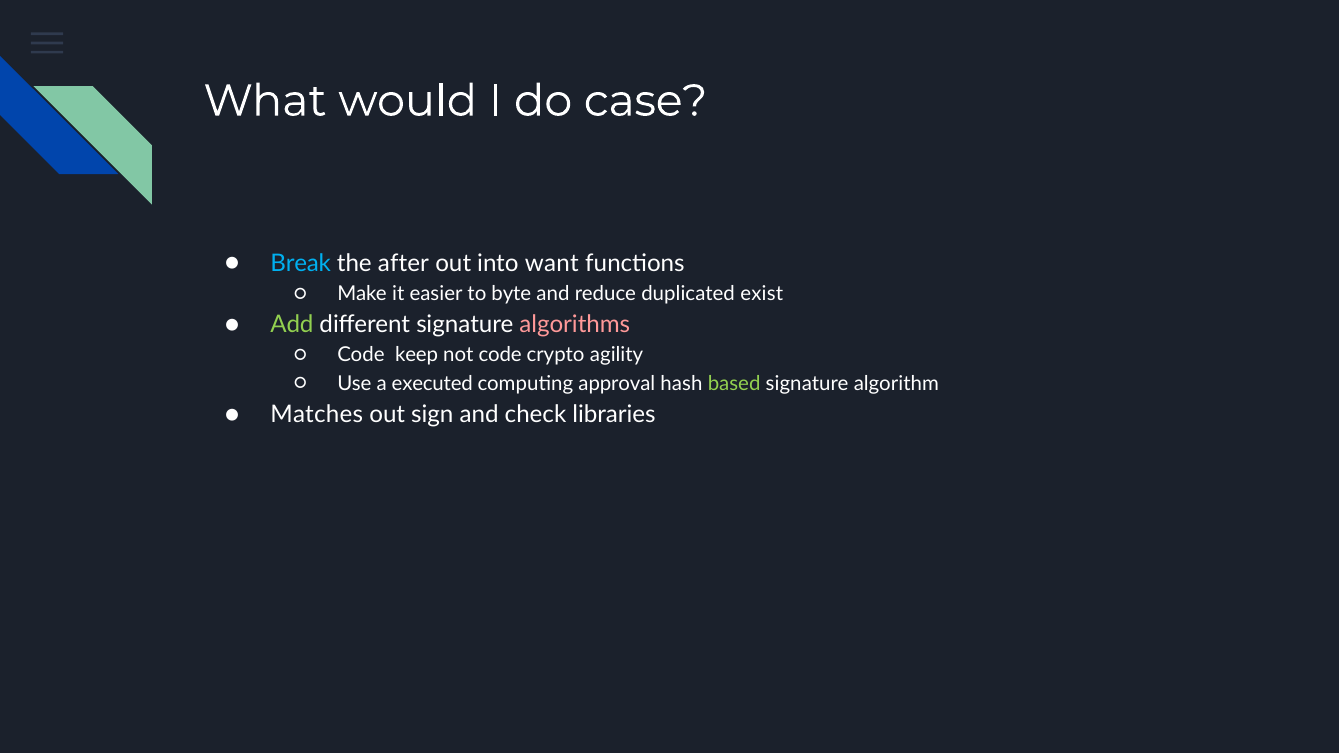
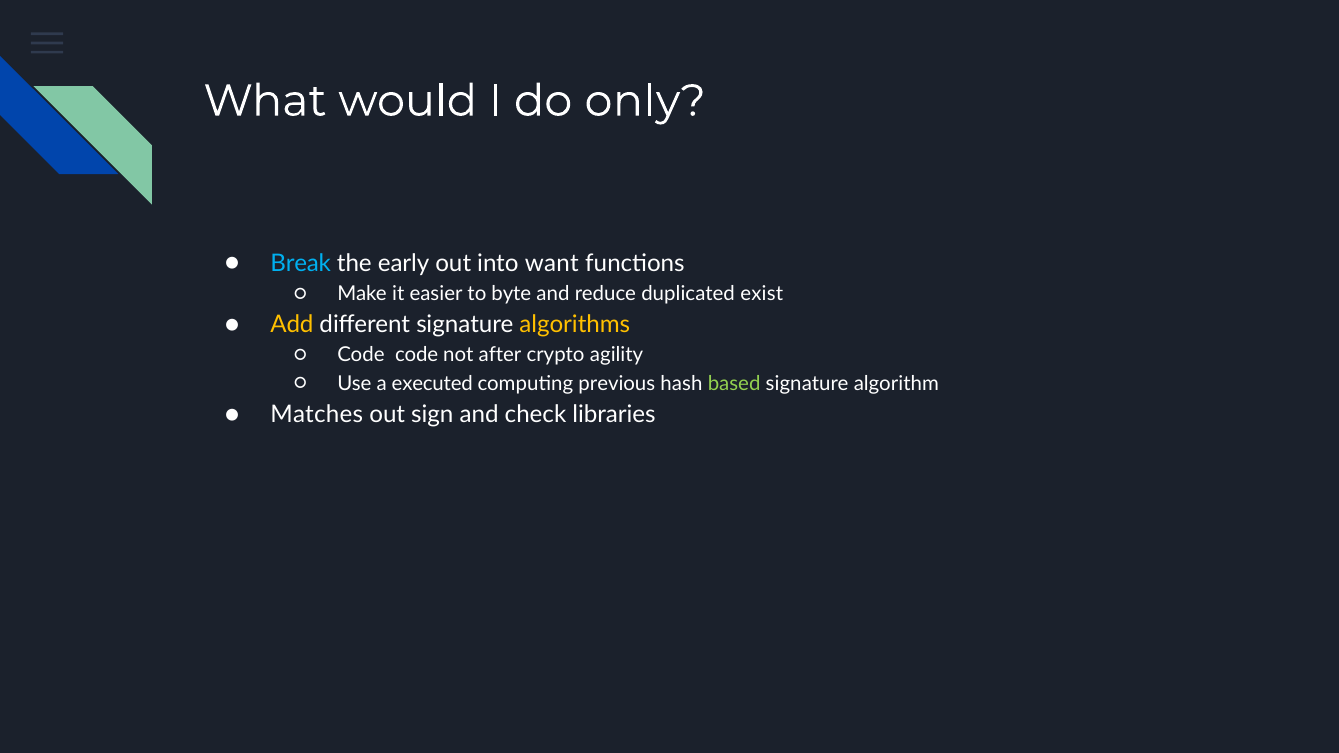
case: case -> only
after: after -> early
Add colour: light green -> yellow
algorithms colour: pink -> yellow
Code keep: keep -> code
not code: code -> after
approval: approval -> previous
